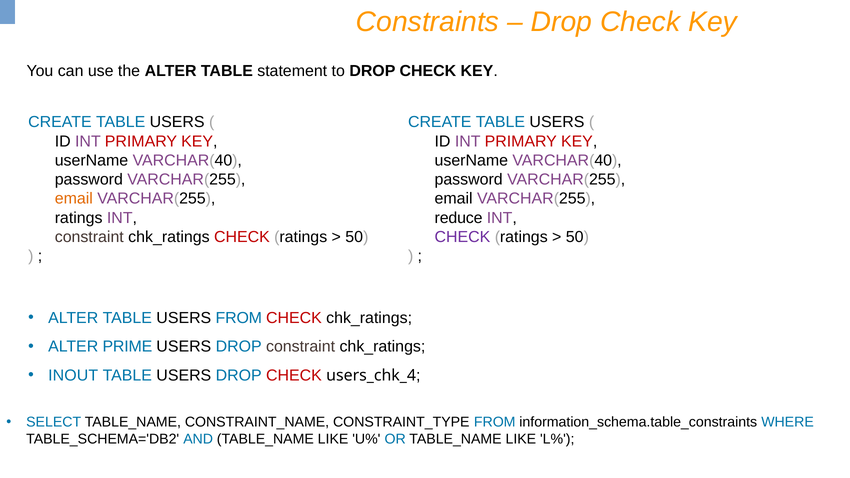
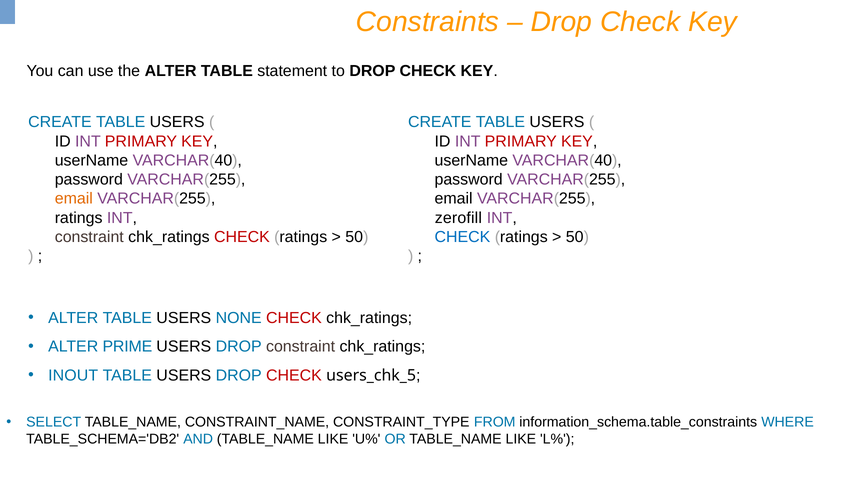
reduce: reduce -> zerofill
CHECK at (462, 237) colour: purple -> blue
USERS FROM: FROM -> NONE
users_chk_4: users_chk_4 -> users_chk_5
